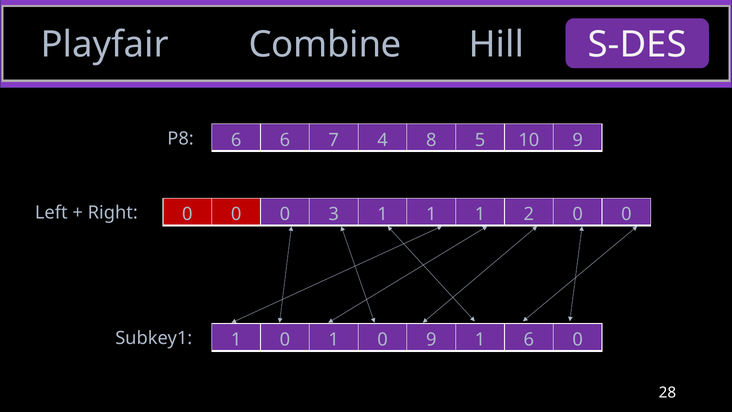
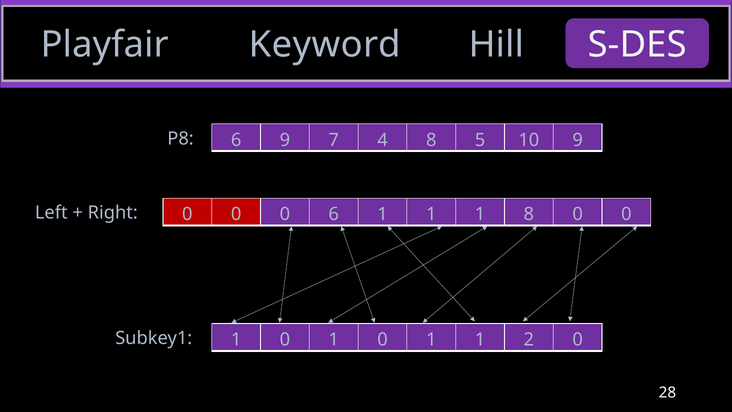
Combine: Combine -> Keyword
6 6: 6 -> 9
0 3: 3 -> 6
1 2: 2 -> 8
0 1 0 9: 9 -> 1
1 6: 6 -> 2
